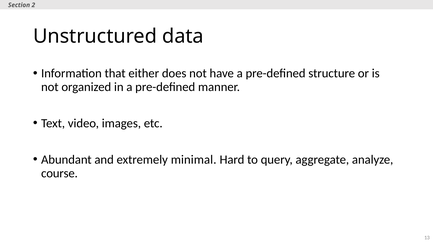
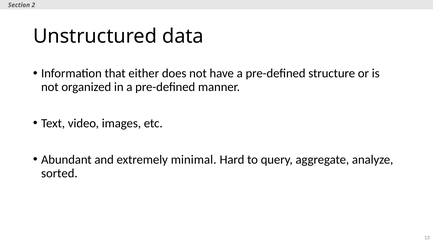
course: course -> sorted
